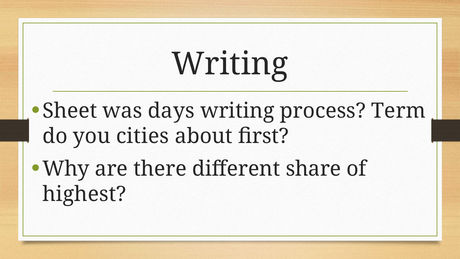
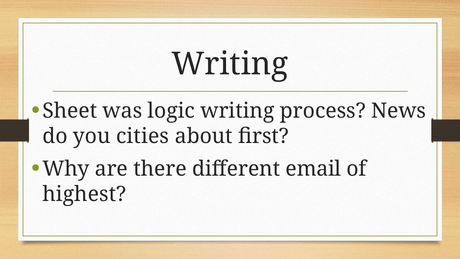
days: days -> logic
Term: Term -> News
share: share -> email
